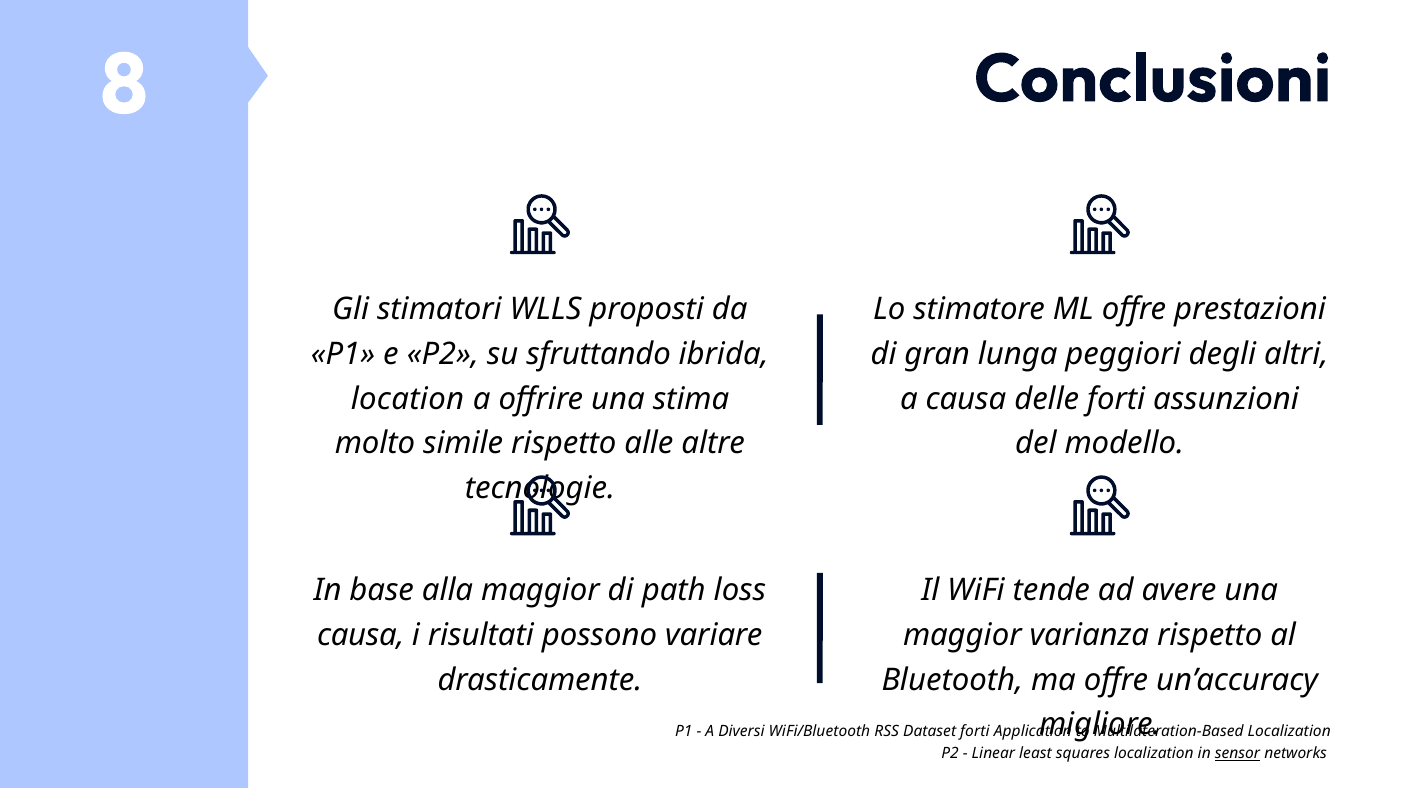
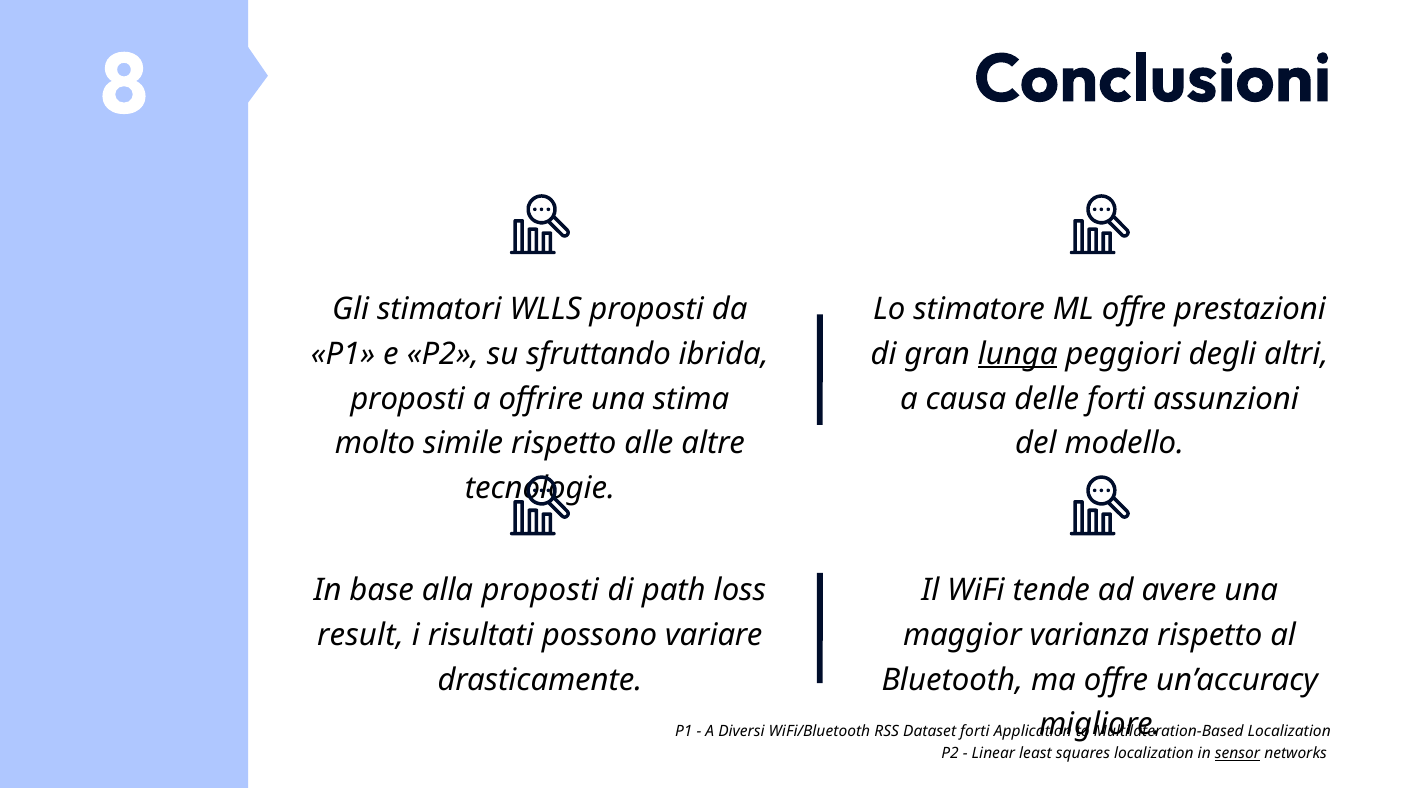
lunga underline: none -> present
location at (407, 399): location -> proposti
alla maggior: maggior -> proposti
causa at (361, 635): causa -> result
